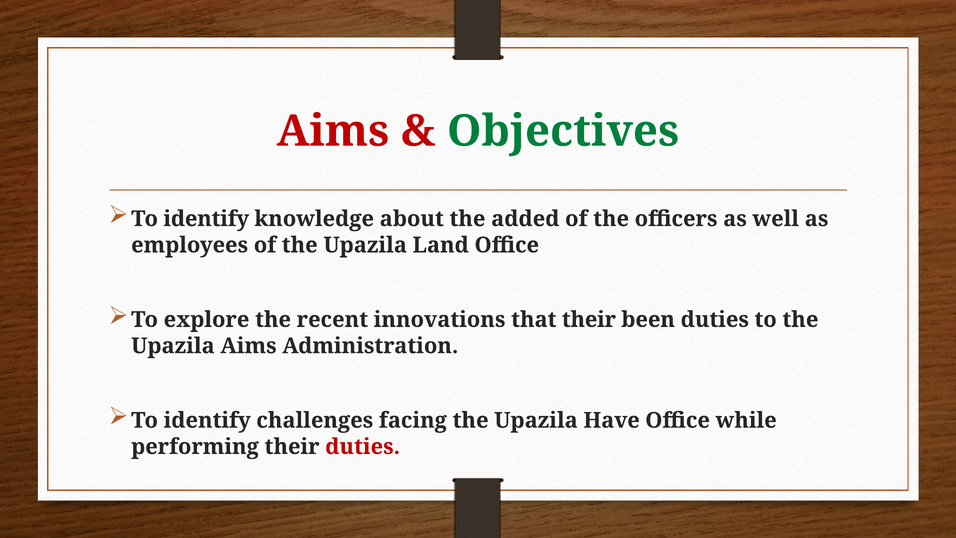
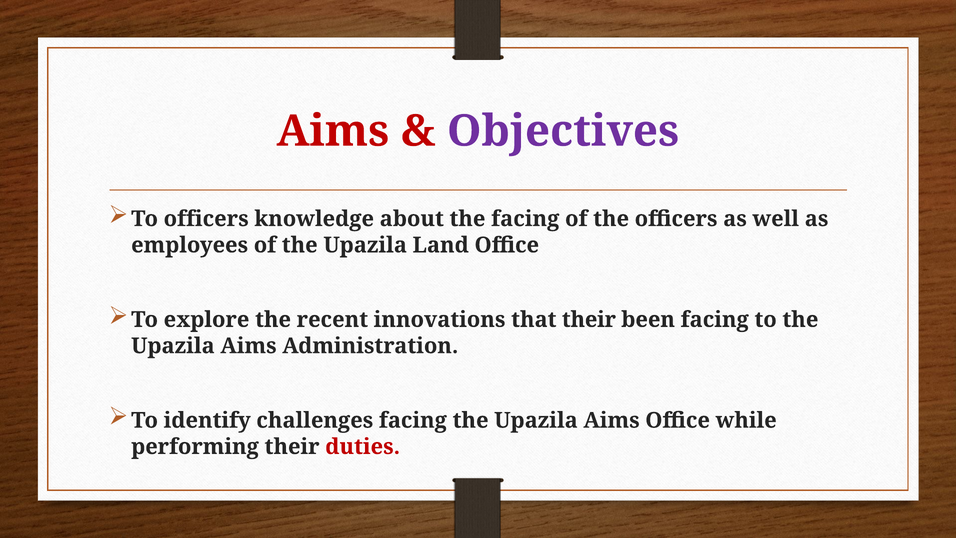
Objectives colour: green -> purple
identify at (206, 219): identify -> officers
the added: added -> facing
been duties: duties -> facing
facing the Upazila Have: Have -> Aims
